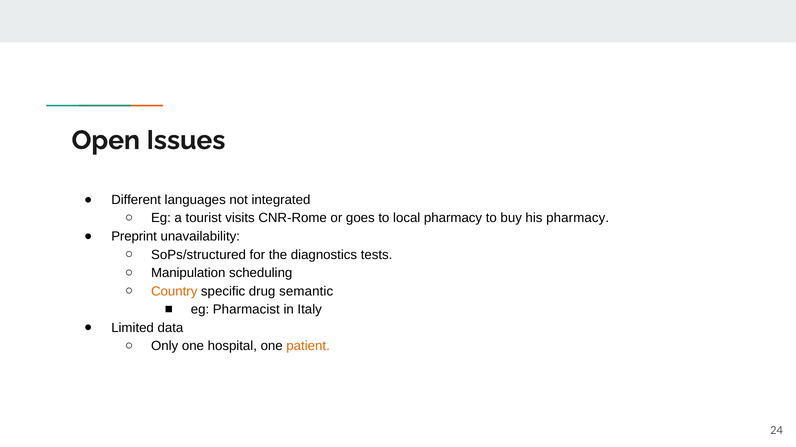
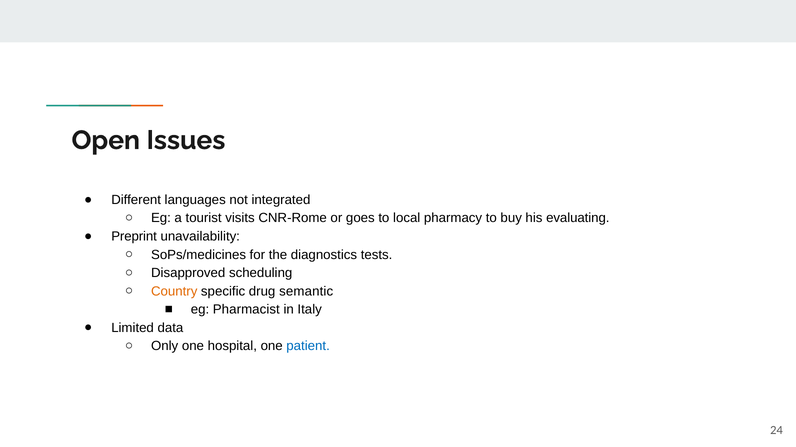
his pharmacy: pharmacy -> evaluating
SoPs/structured: SoPs/structured -> SoPs/medicines
Manipulation: Manipulation -> Disapproved
patient colour: orange -> blue
